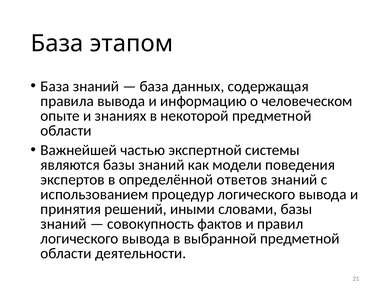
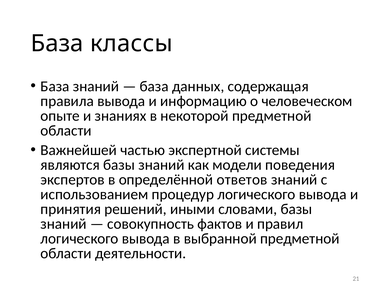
этапом: этапом -> классы
